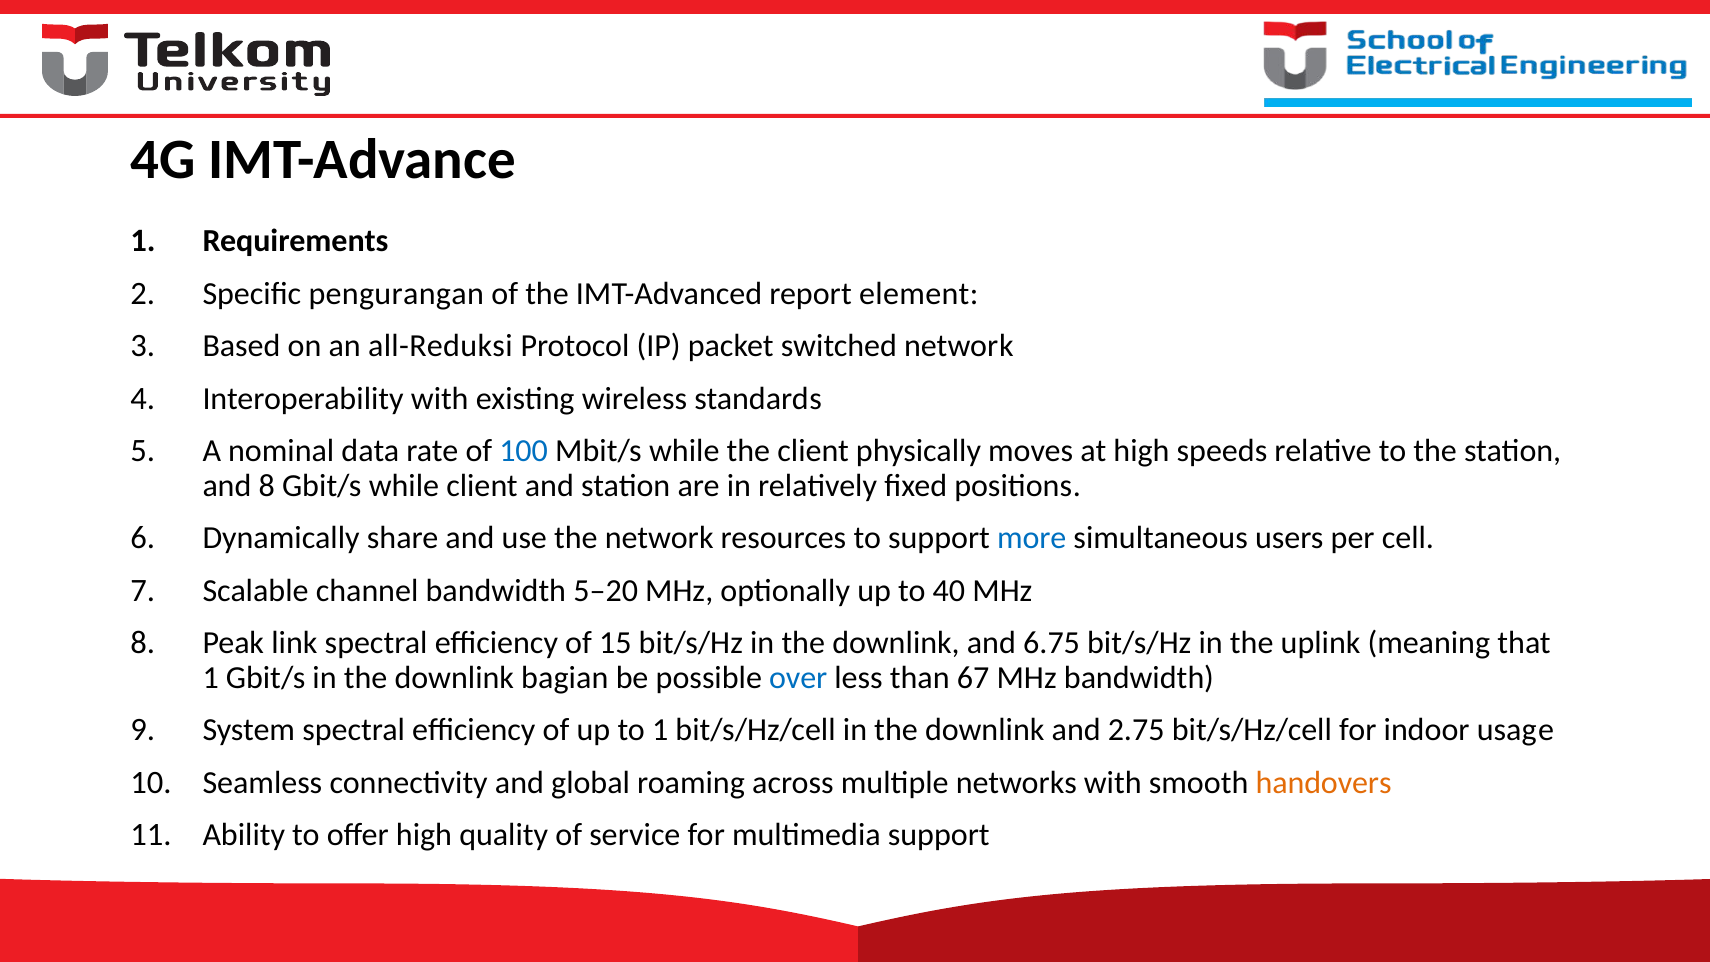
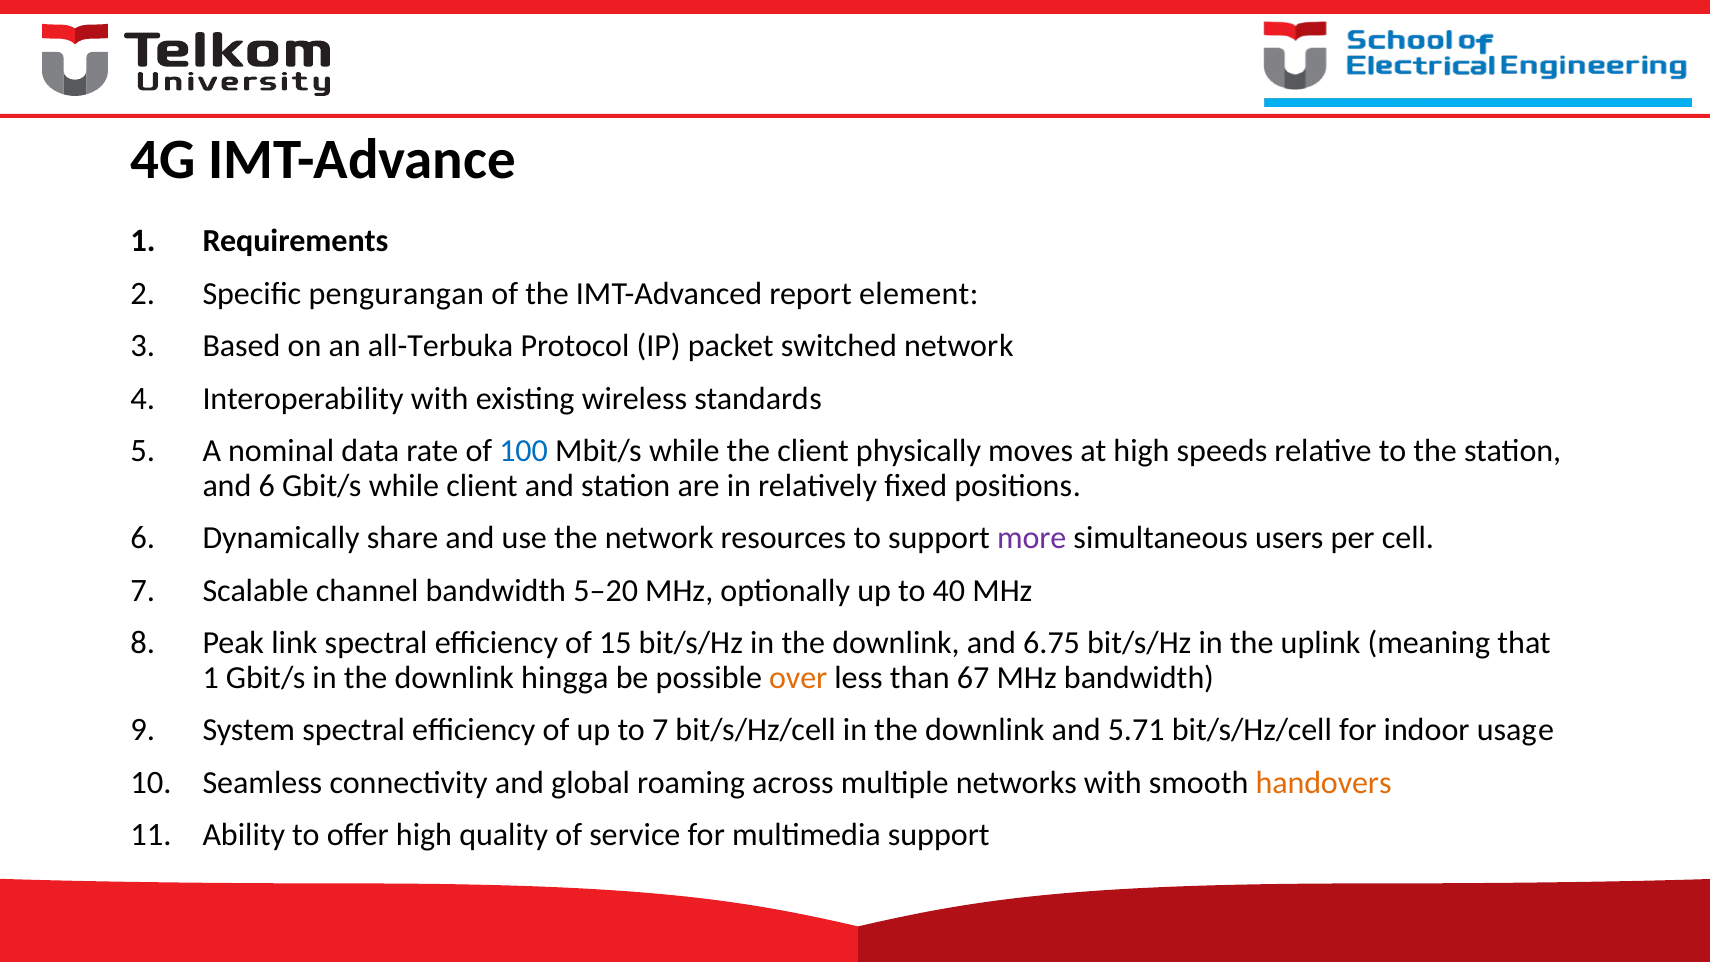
all-Reduksi: all-Reduksi -> all-Terbuka
and 8: 8 -> 6
more colour: blue -> purple
bagian: bagian -> hingga
over colour: blue -> orange
to 1: 1 -> 7
2.75: 2.75 -> 5.71
